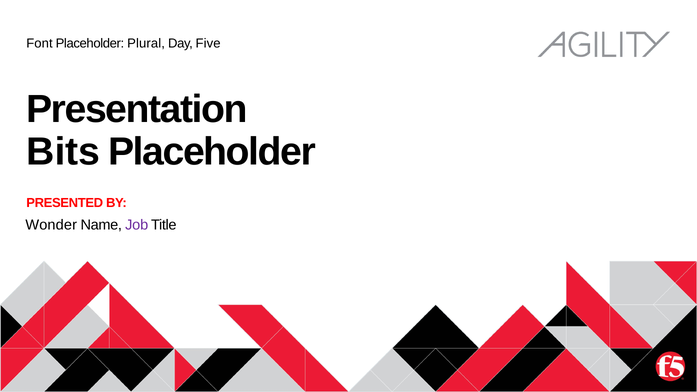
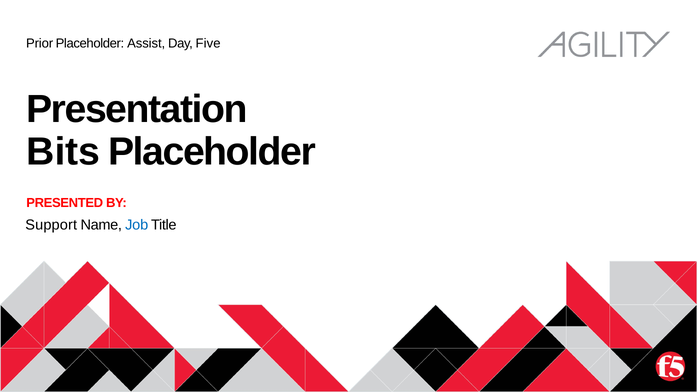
Font: Font -> Prior
Plural: Plural -> Assist
Wonder: Wonder -> Support
Job colour: purple -> blue
